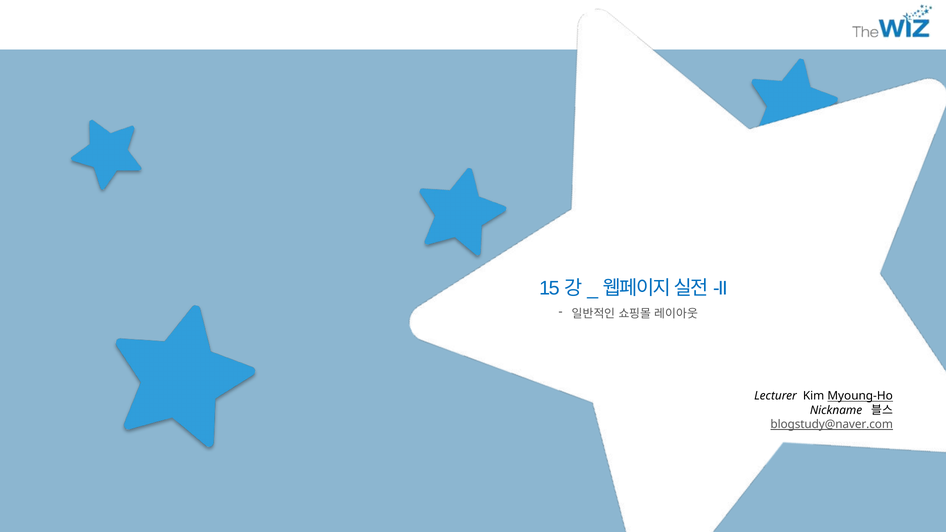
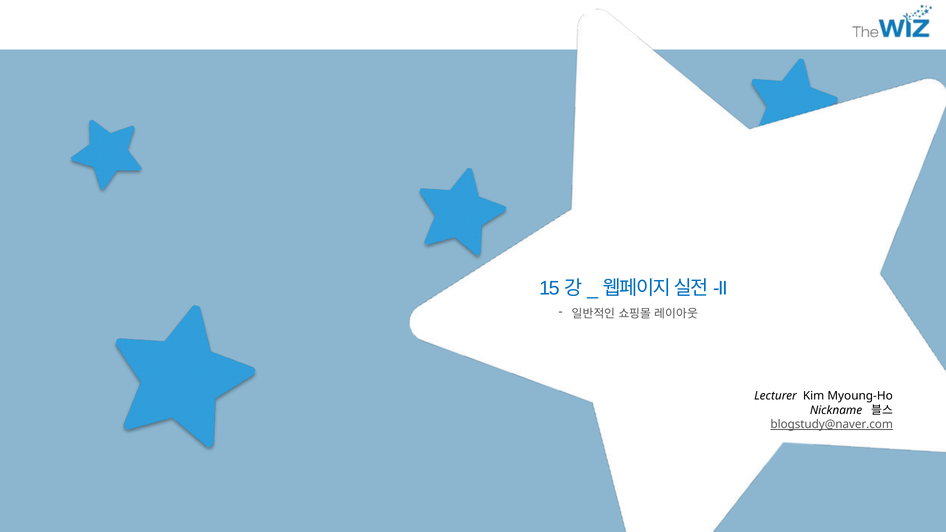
Myoung-Ho underline: present -> none
